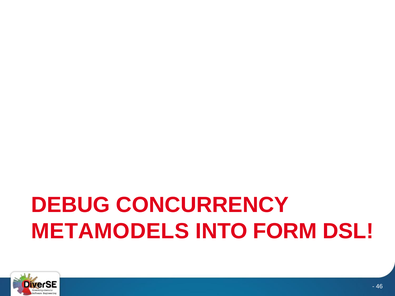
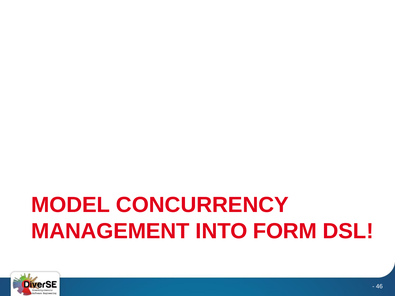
DEBUG: DEBUG -> MODEL
METAMODELS: METAMODELS -> MANAGEMENT
